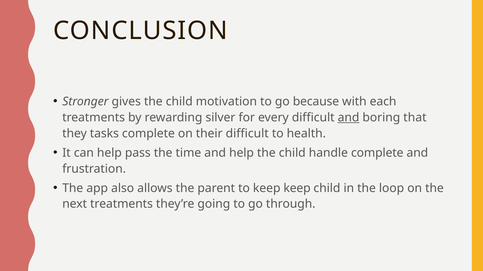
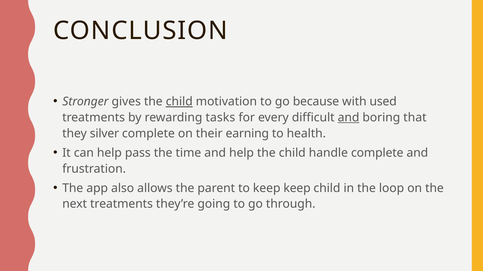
child at (179, 102) underline: none -> present
each: each -> used
silver: silver -> tasks
tasks: tasks -> silver
their difficult: difficult -> earning
